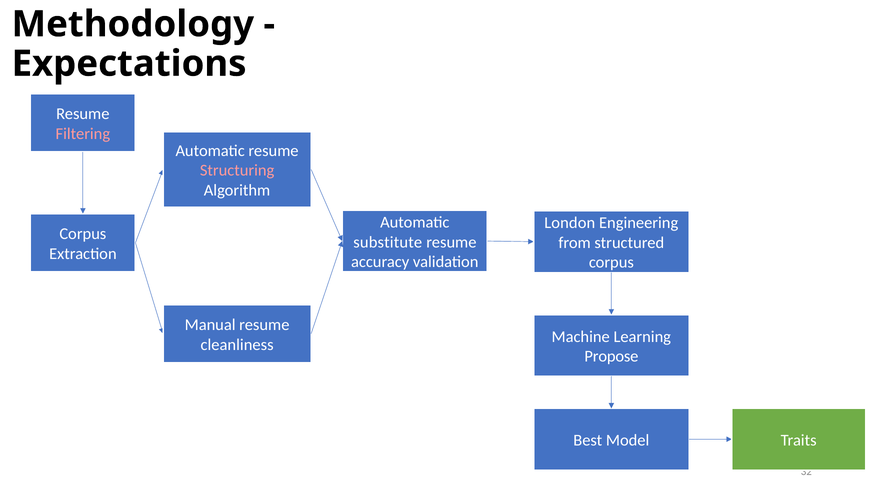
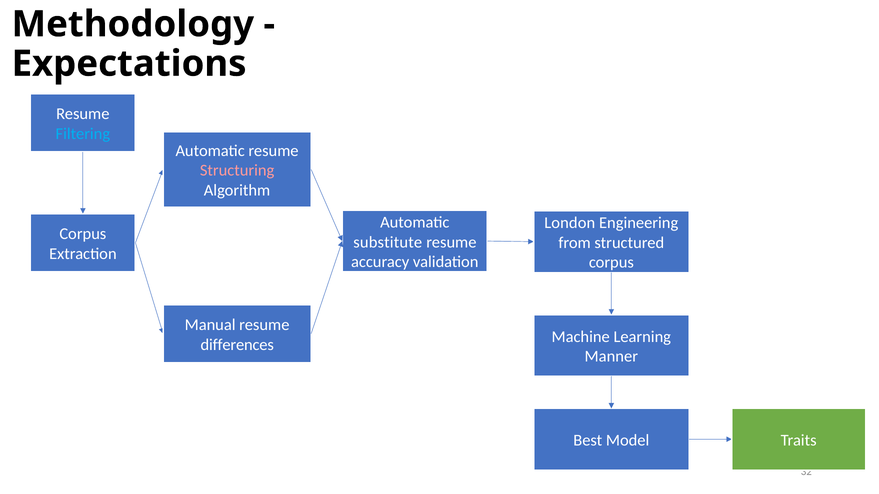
Filtering colour: pink -> light blue
cleanliness: cleanliness -> differences
Propose: Propose -> Manner
